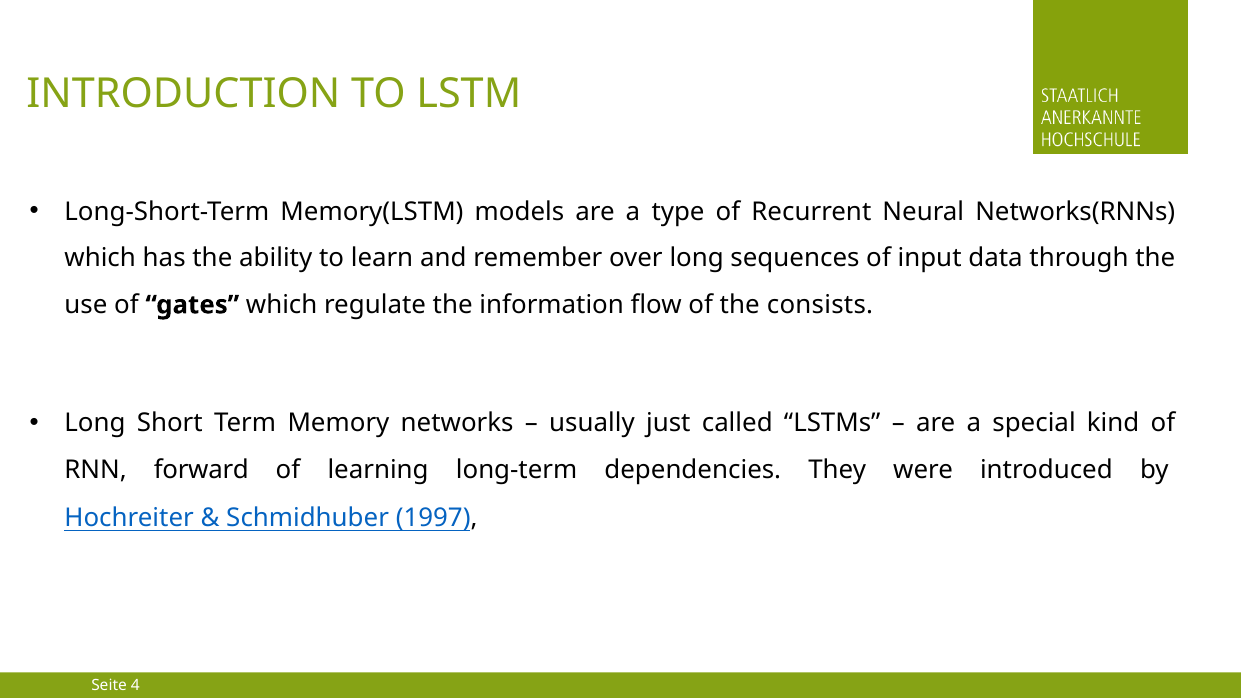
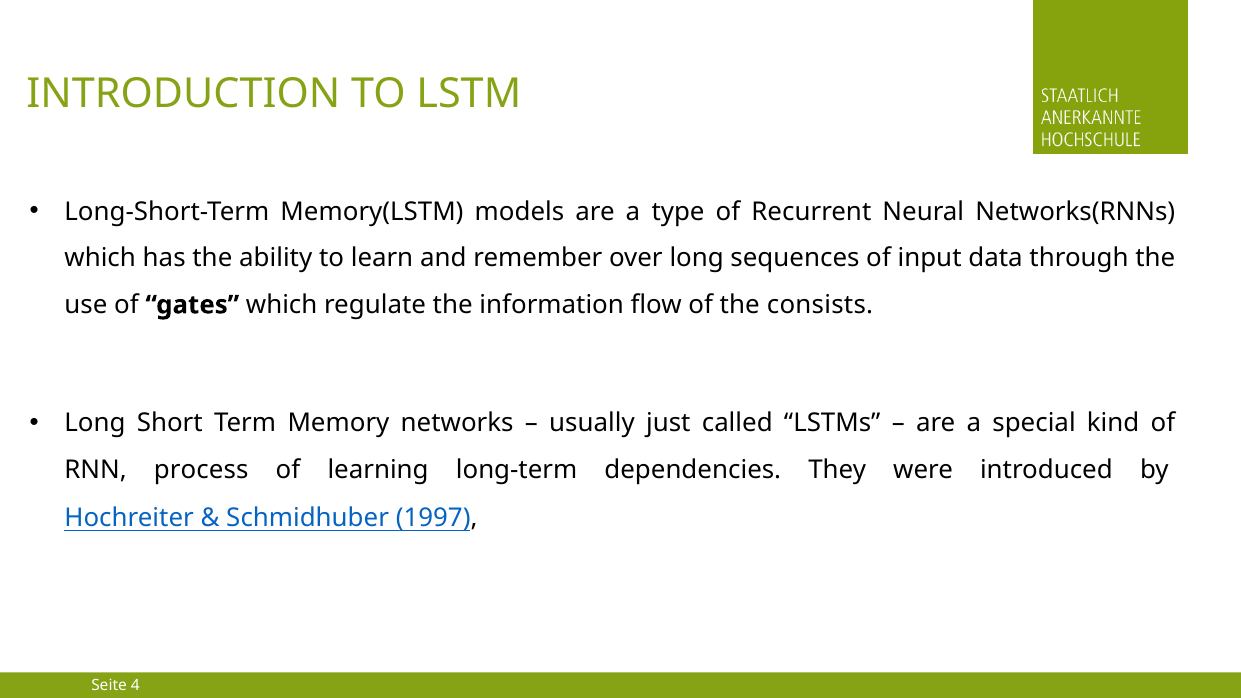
forward: forward -> process
